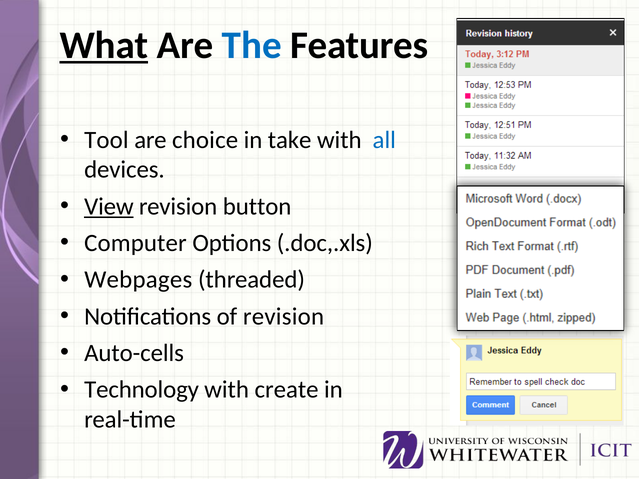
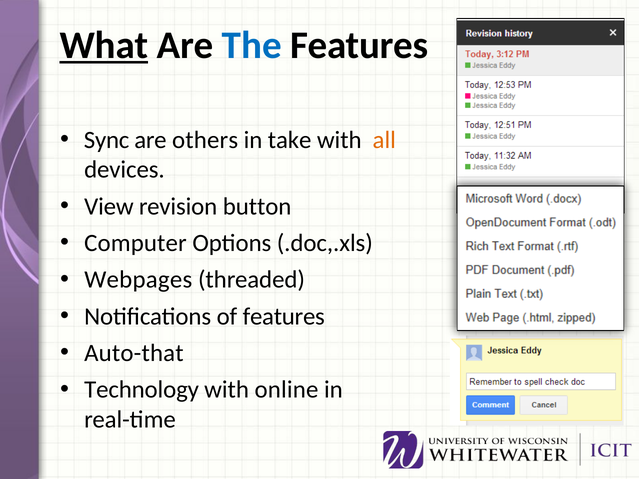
Tool: Tool -> Sync
choice: choice -> others
all colour: blue -> orange
View underline: present -> none
of revision: revision -> features
Auto-cells: Auto-cells -> Auto-that
create: create -> online
